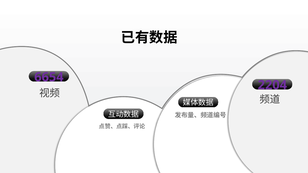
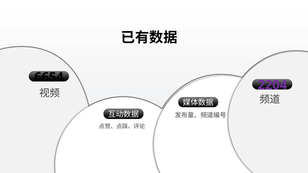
6654 colour: purple -> black
